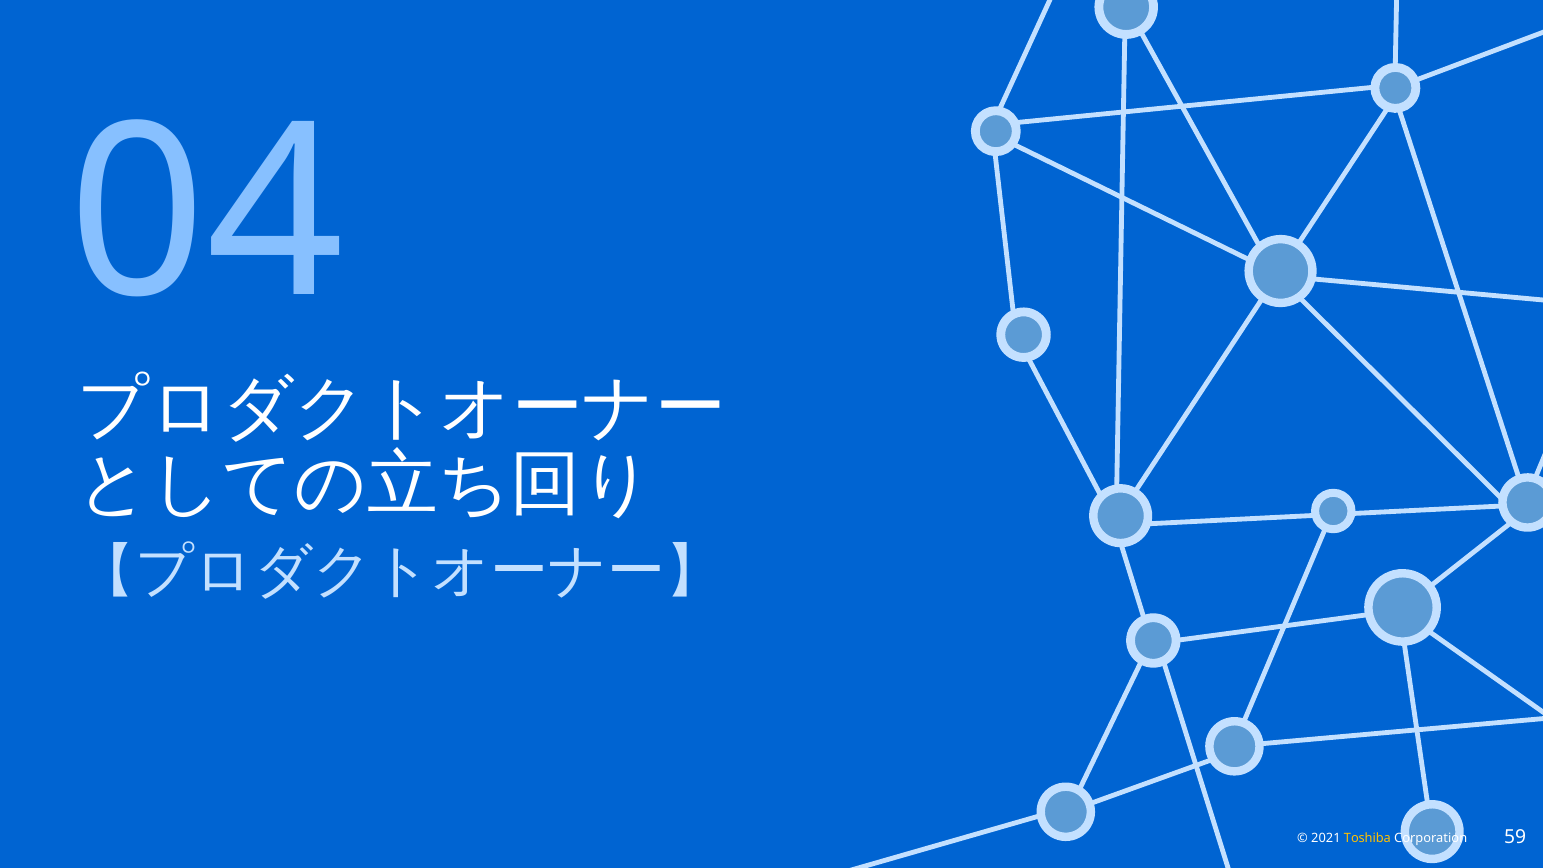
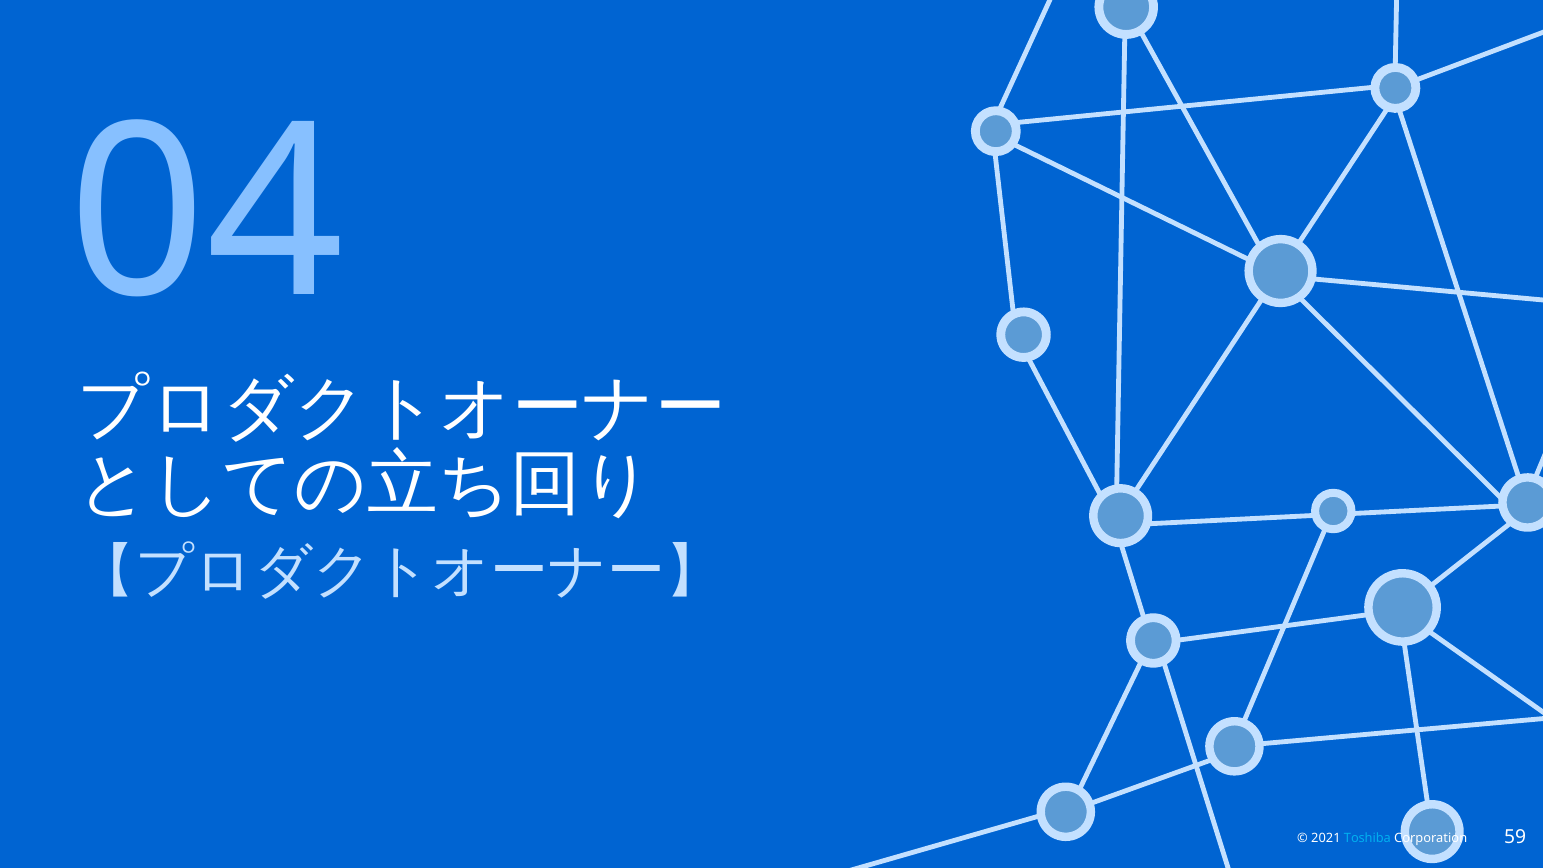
Toshiba at (1367, 839) colour: yellow -> light blue
